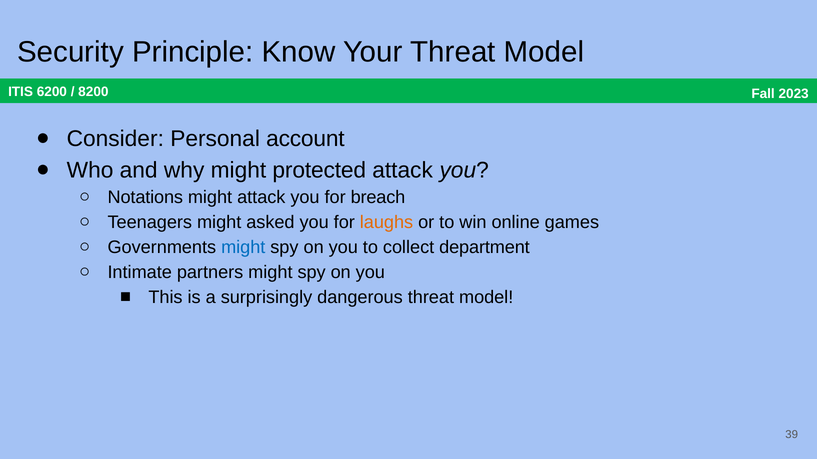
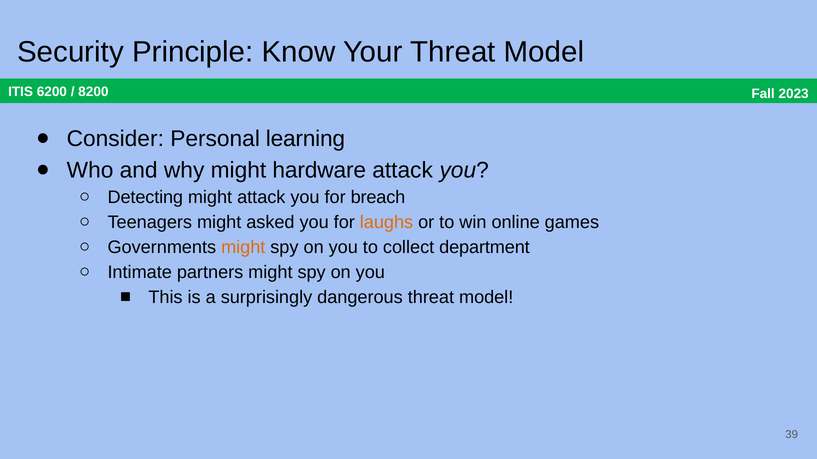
account: account -> learning
protected: protected -> hardware
Notations: Notations -> Detecting
might at (243, 248) colour: blue -> orange
